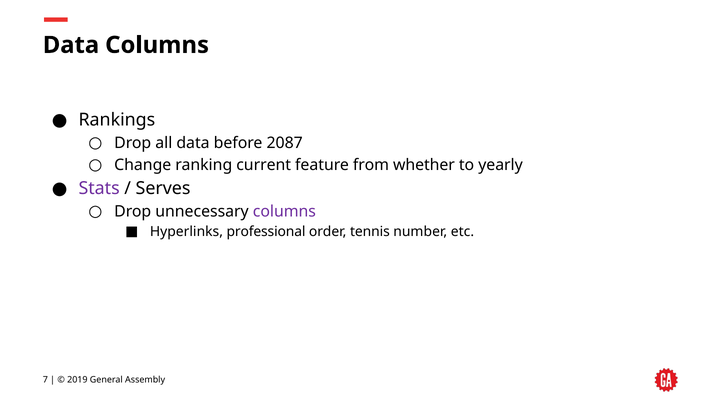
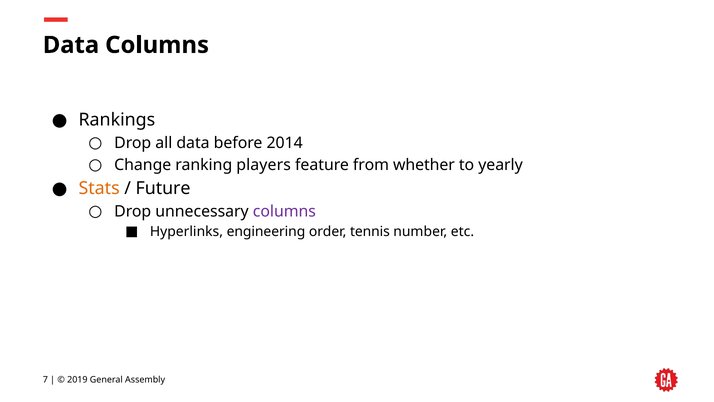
2087: 2087 -> 2014
current: current -> players
Stats colour: purple -> orange
Serves: Serves -> Future
professional: professional -> engineering
